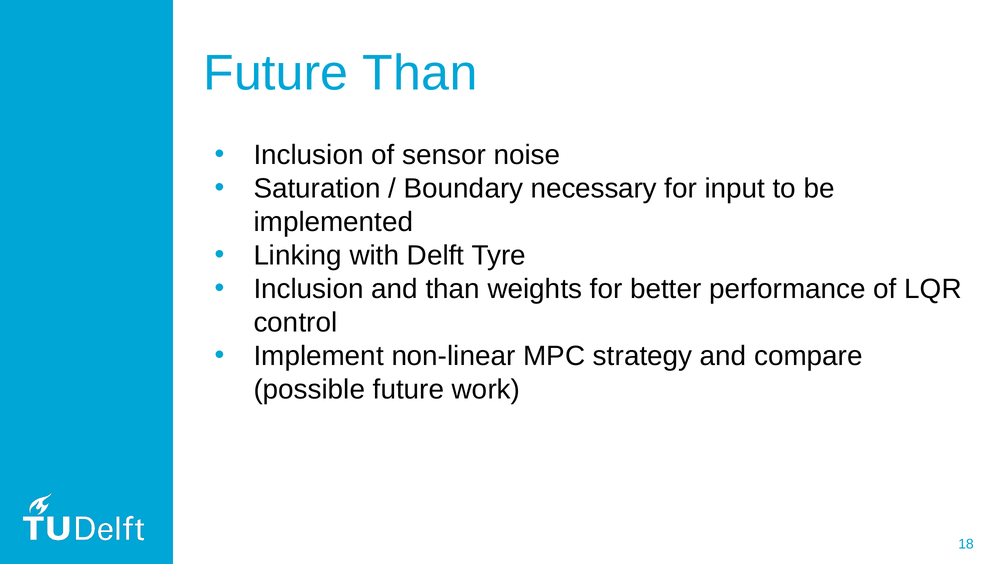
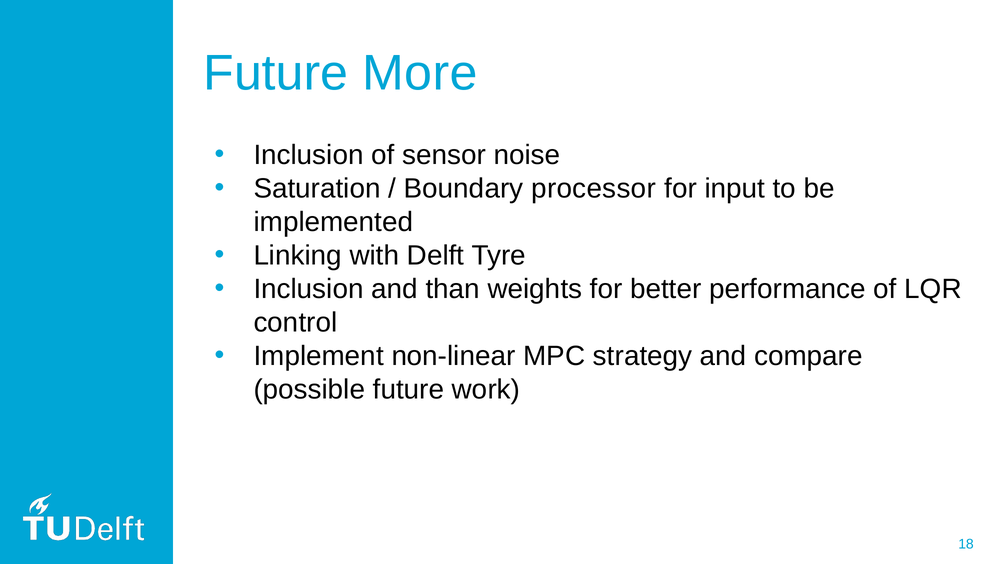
Future Than: Than -> More
necessary: necessary -> processor
